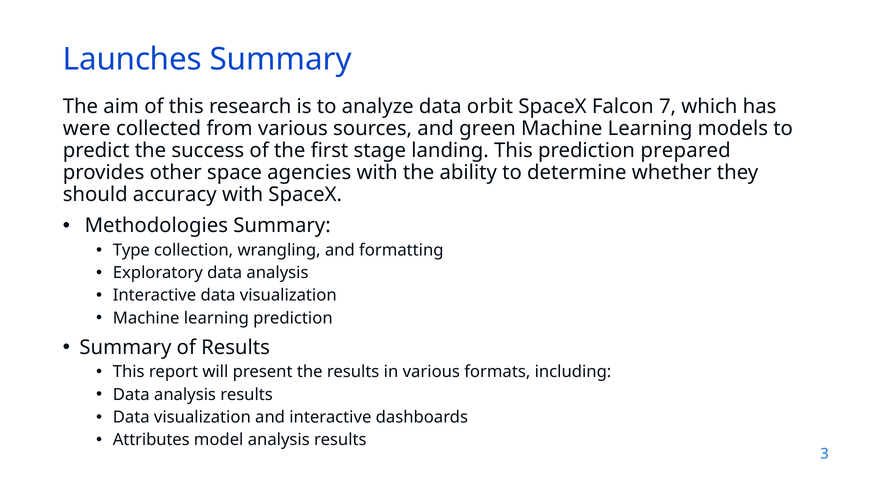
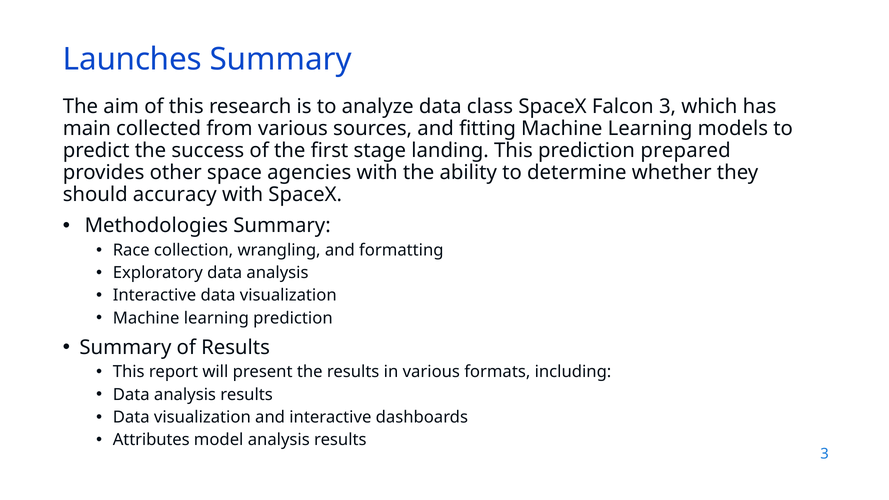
orbit: orbit -> class
Falcon 7: 7 -> 3
were: were -> main
green: green -> fitting
Type: Type -> Race
